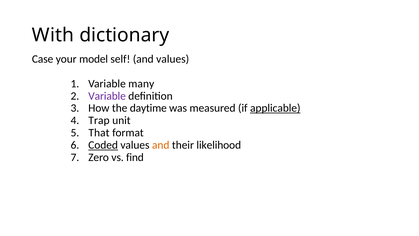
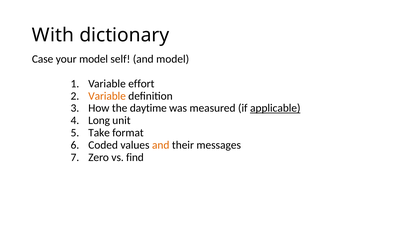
and values: values -> model
many: many -> effort
Variable at (107, 96) colour: purple -> orange
Trap: Trap -> Long
That: That -> Take
Coded underline: present -> none
likelihood: likelihood -> messages
